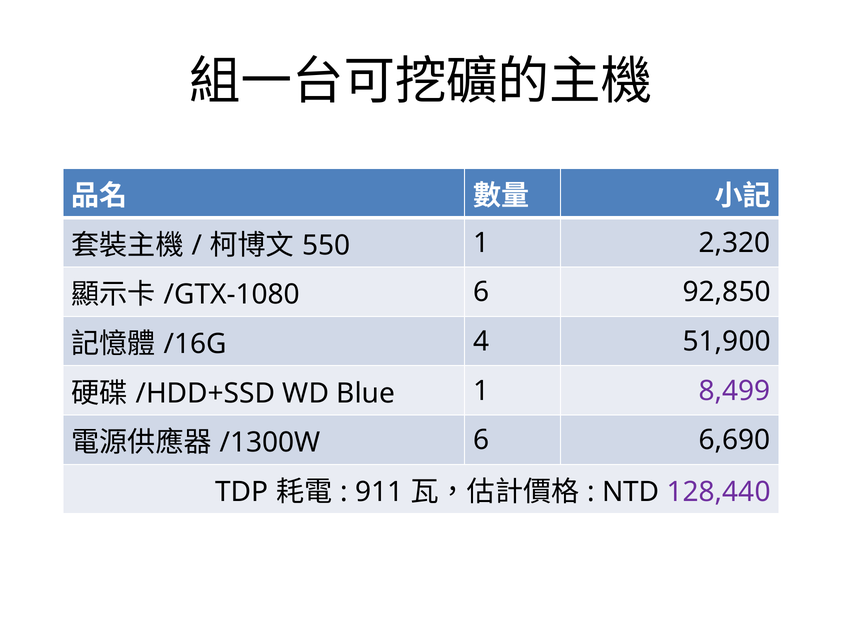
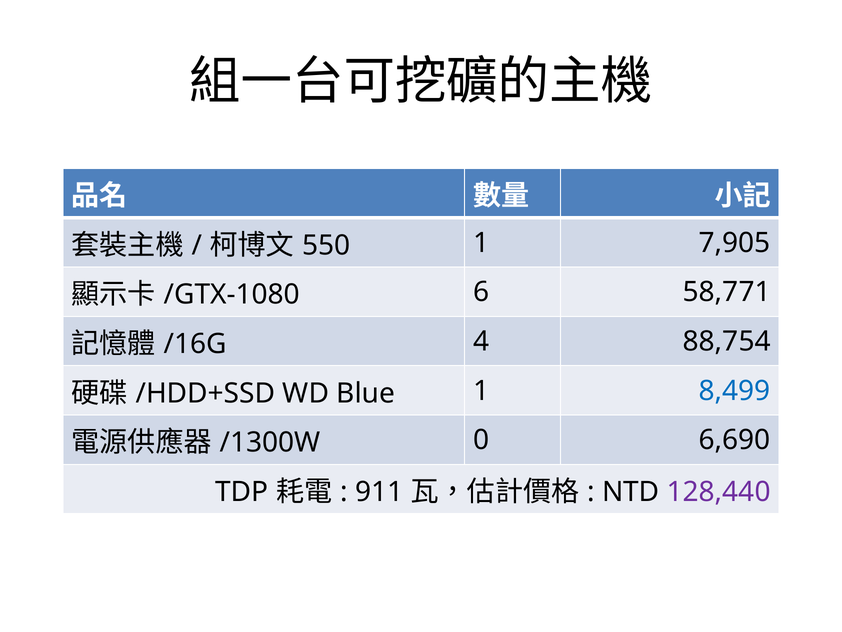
2,320: 2,320 -> 7,905
92,850: 92,850 -> 58,771
51,900: 51,900 -> 88,754
8,499 colour: purple -> blue
6 at (481, 440): 6 -> 0
